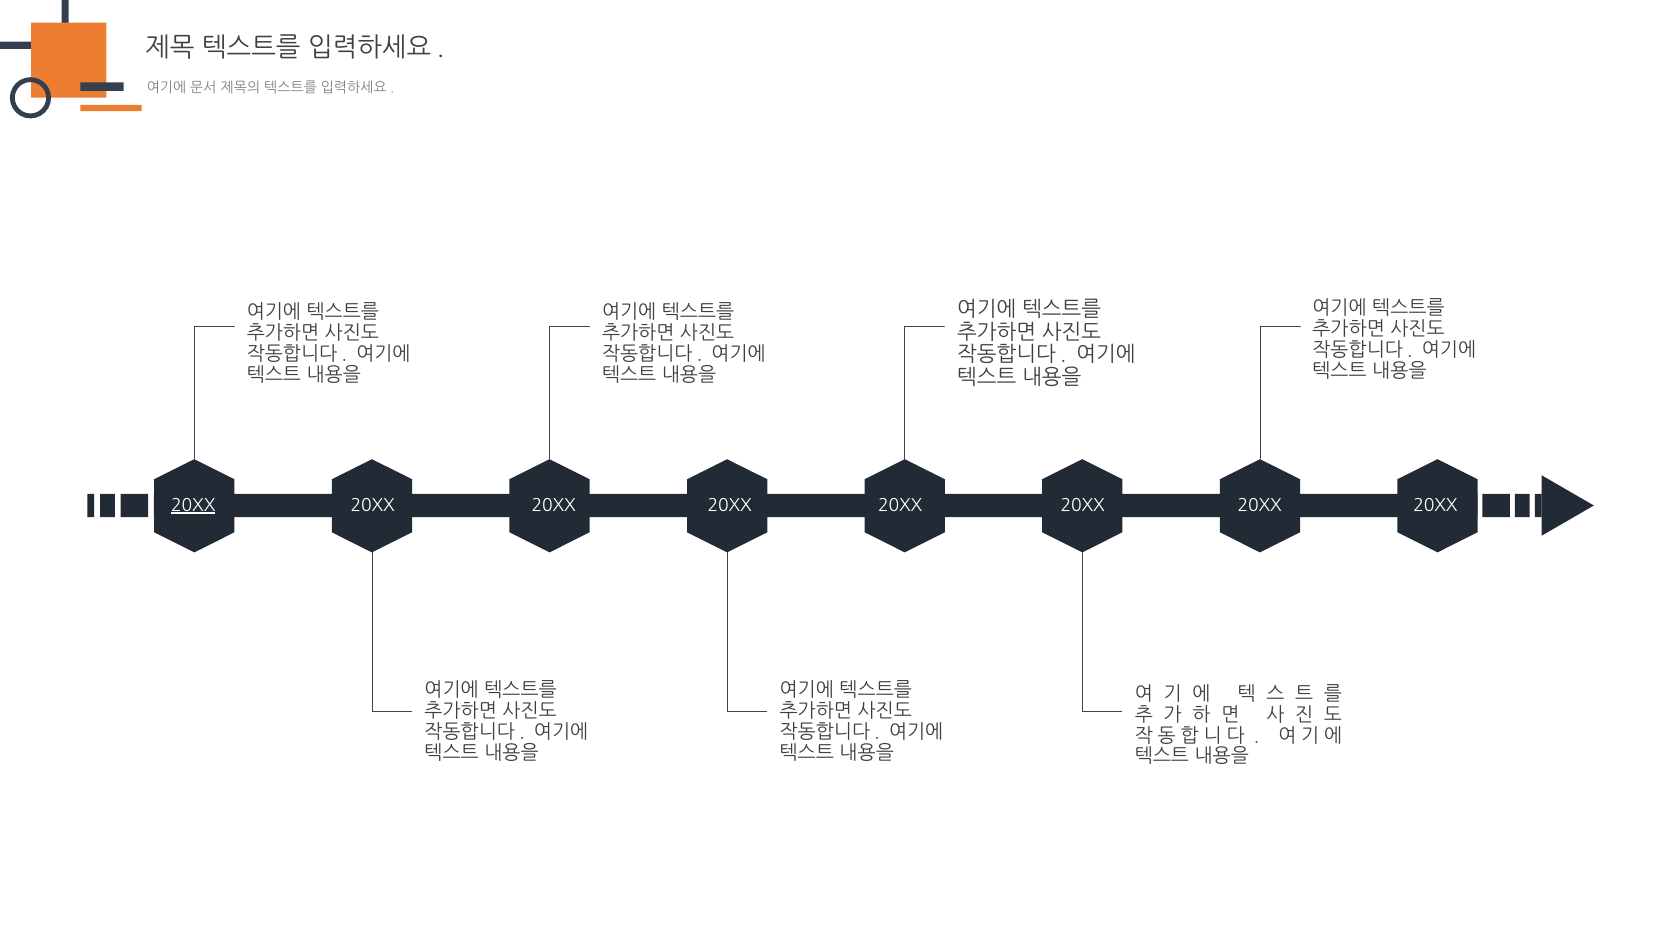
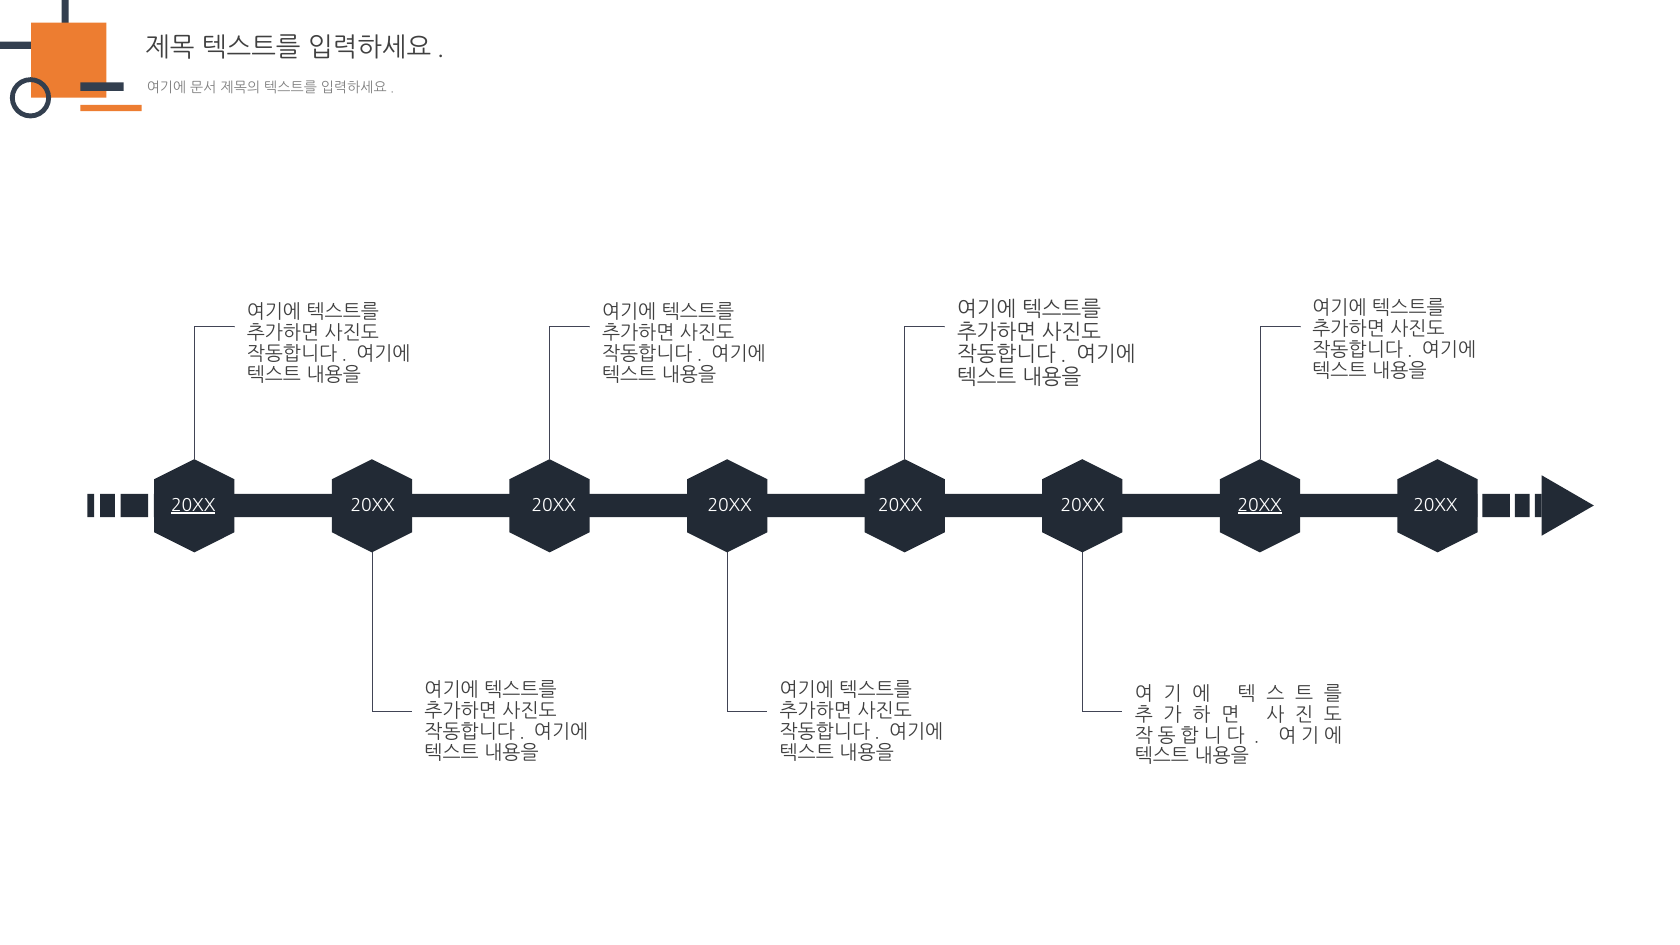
20XX at (1260, 505) underline: none -> present
